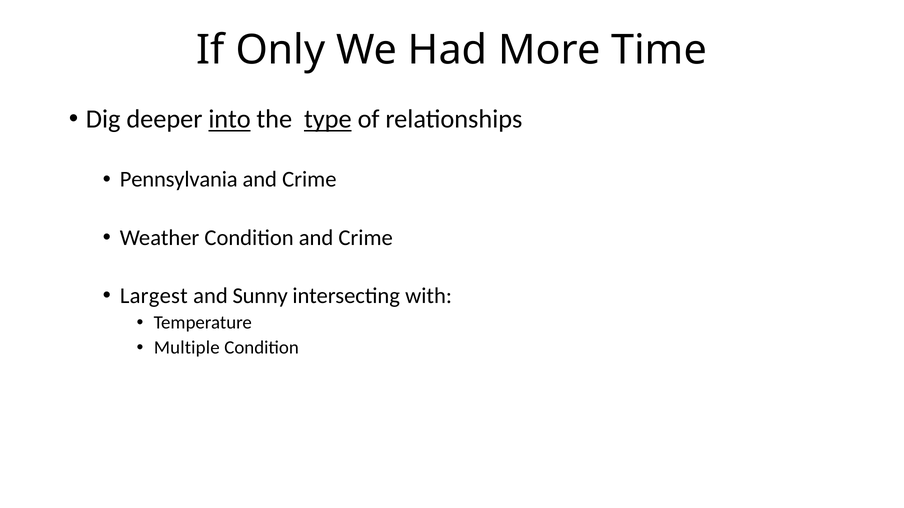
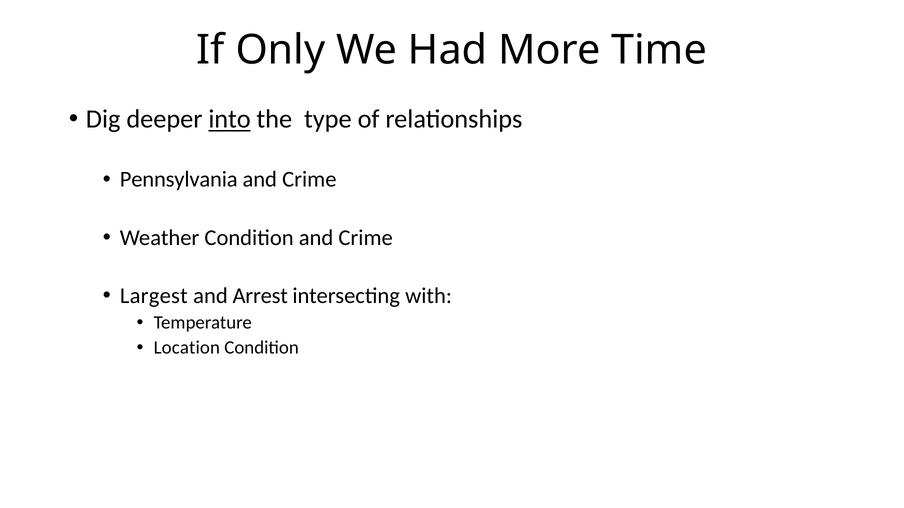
type underline: present -> none
Sunny: Sunny -> Arrest
Multiple: Multiple -> Location
